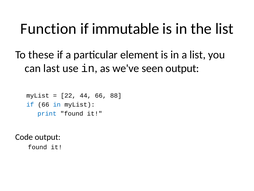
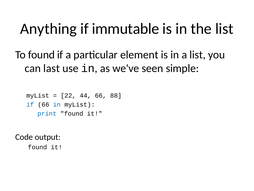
Function: Function -> Anything
To these: these -> found
seen output: output -> simple
